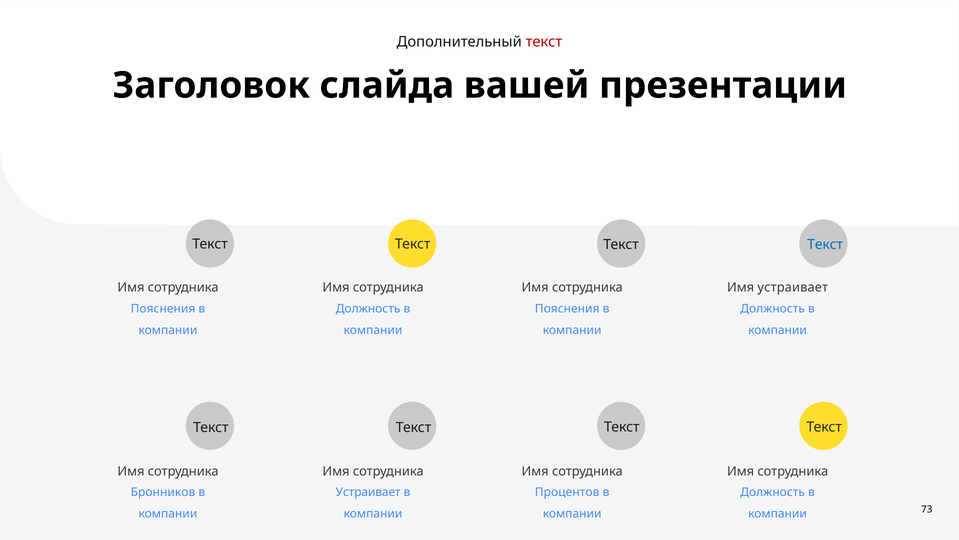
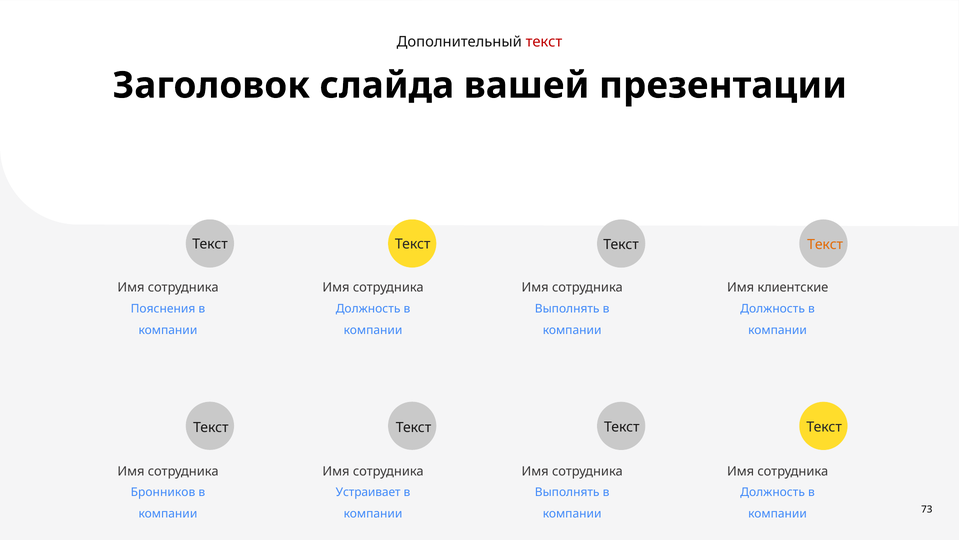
Текст at (825, 245) colour: blue -> orange
Имя устраивает: устраивает -> клиентские
Пояснения at (567, 309): Пояснения -> Выполнять
Процентов at (567, 493): Процентов -> Выполнять
